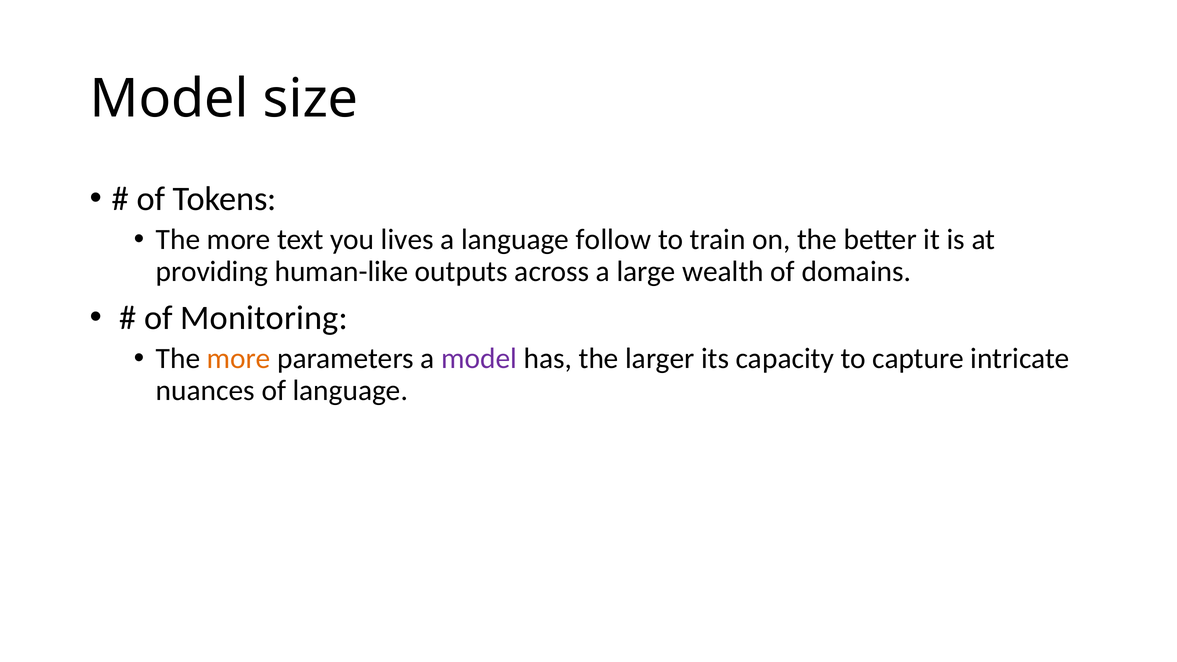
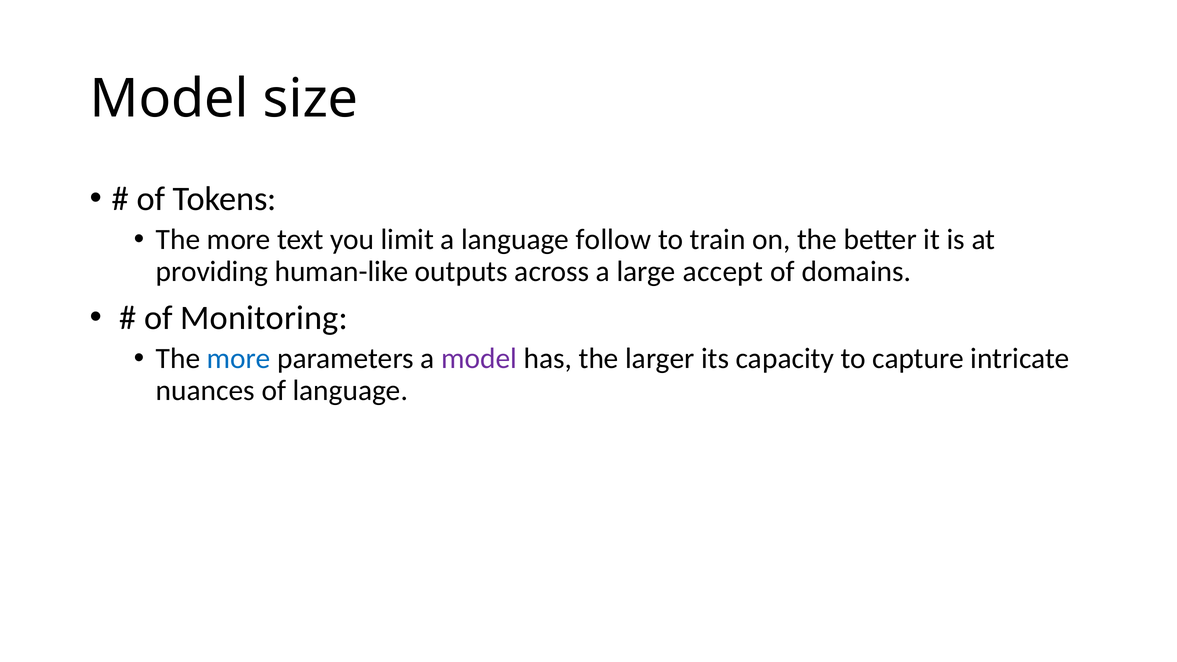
lives: lives -> limit
wealth: wealth -> accept
more at (239, 359) colour: orange -> blue
